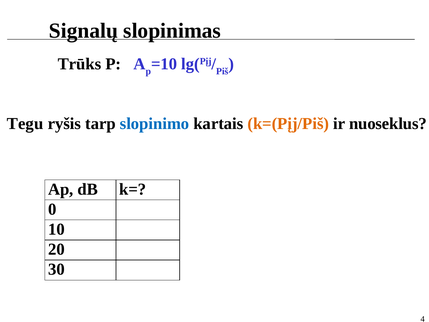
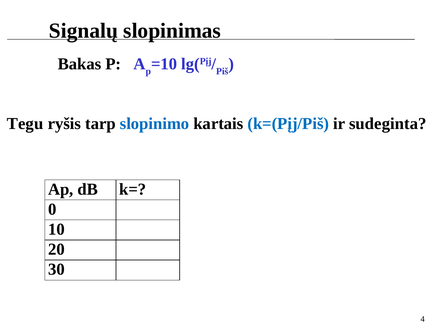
Trūks: Trūks -> Bakas
k=(Pįj/Piš colour: orange -> blue
nuoseklus: nuoseklus -> sudeginta
